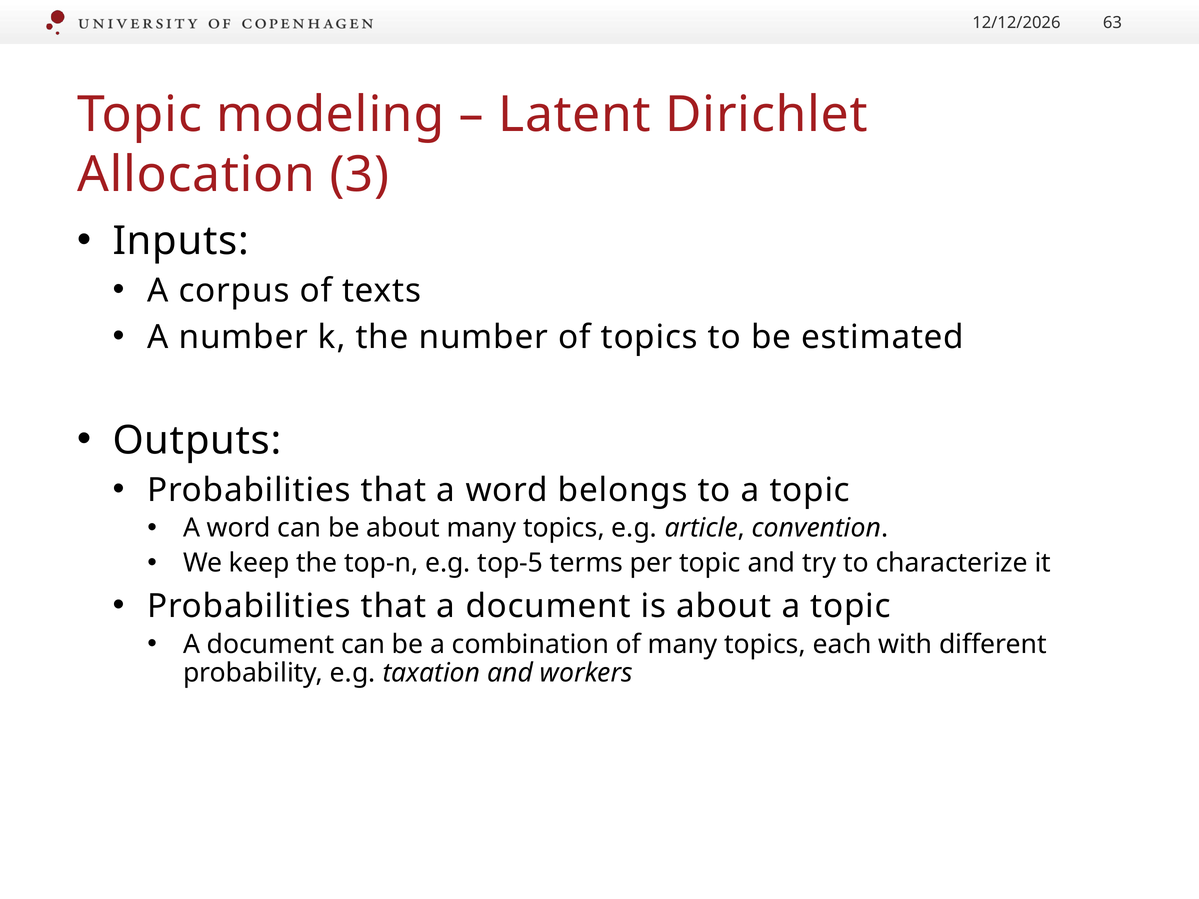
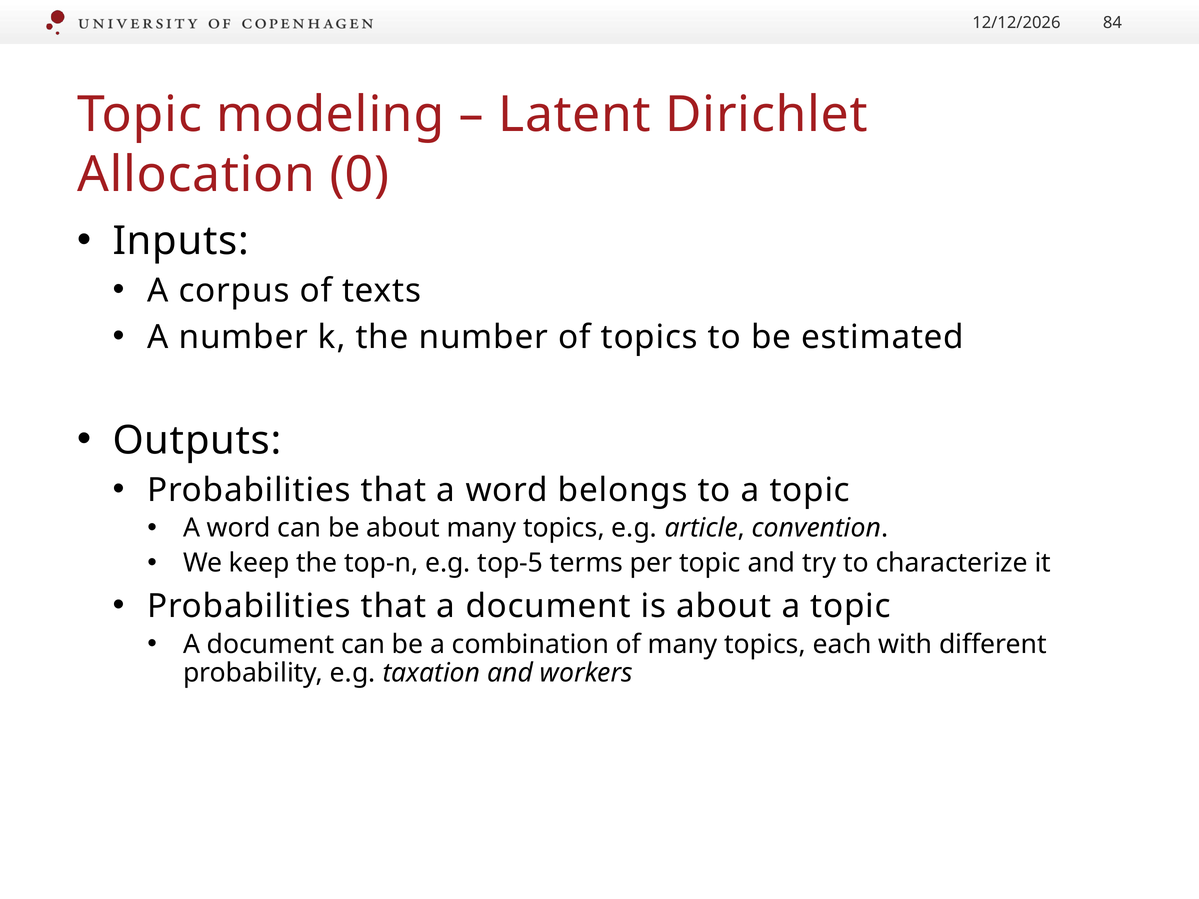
63: 63 -> 84
3: 3 -> 0
